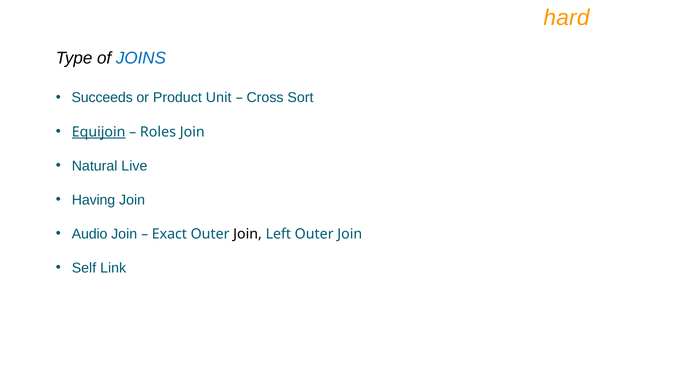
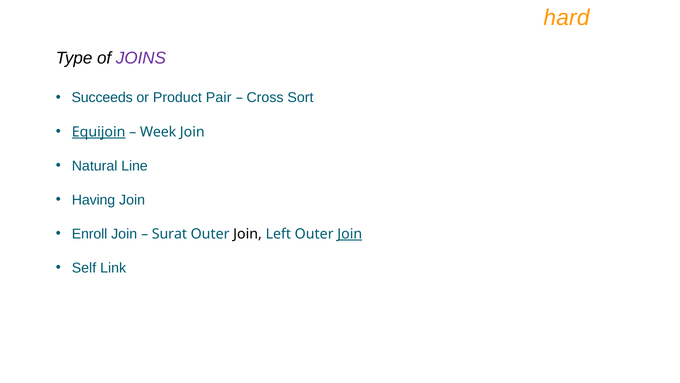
JOINS colour: blue -> purple
Unit: Unit -> Pair
Roles: Roles -> Week
Live: Live -> Line
Audio: Audio -> Enroll
Exact: Exact -> Surat
Join at (350, 234) underline: none -> present
